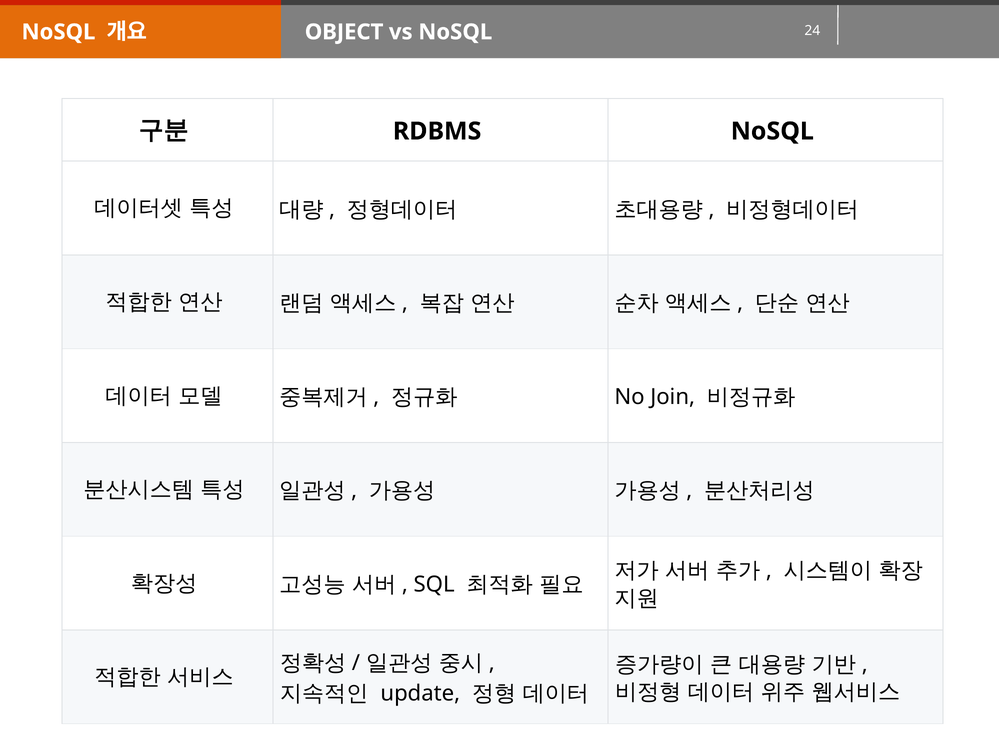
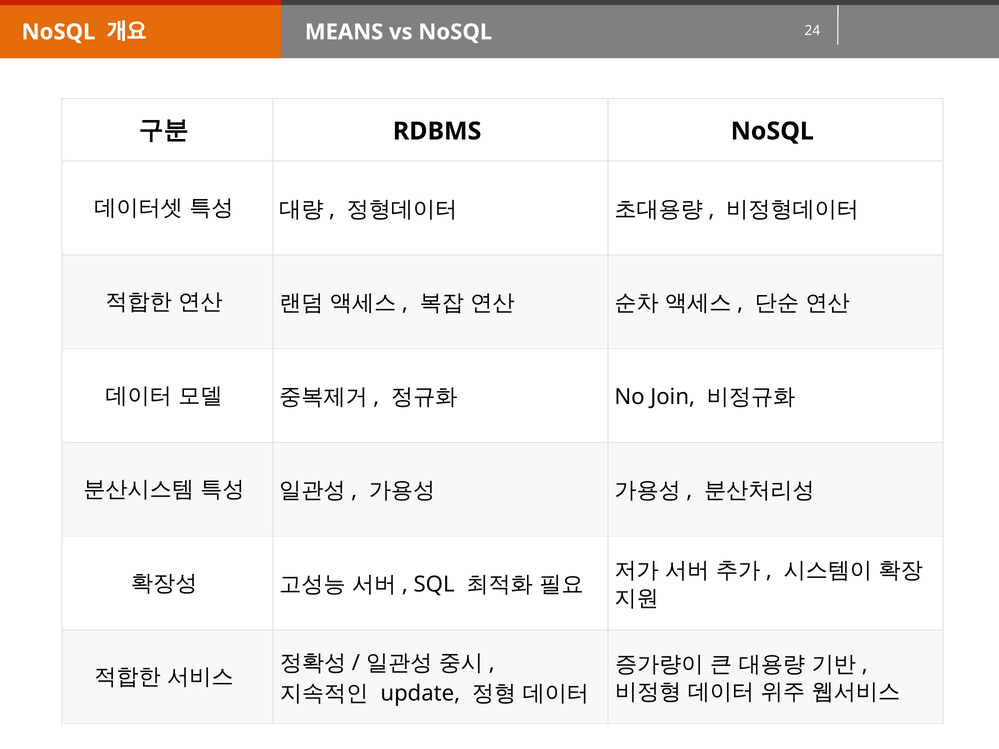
OBJECT: OBJECT -> MEANS
